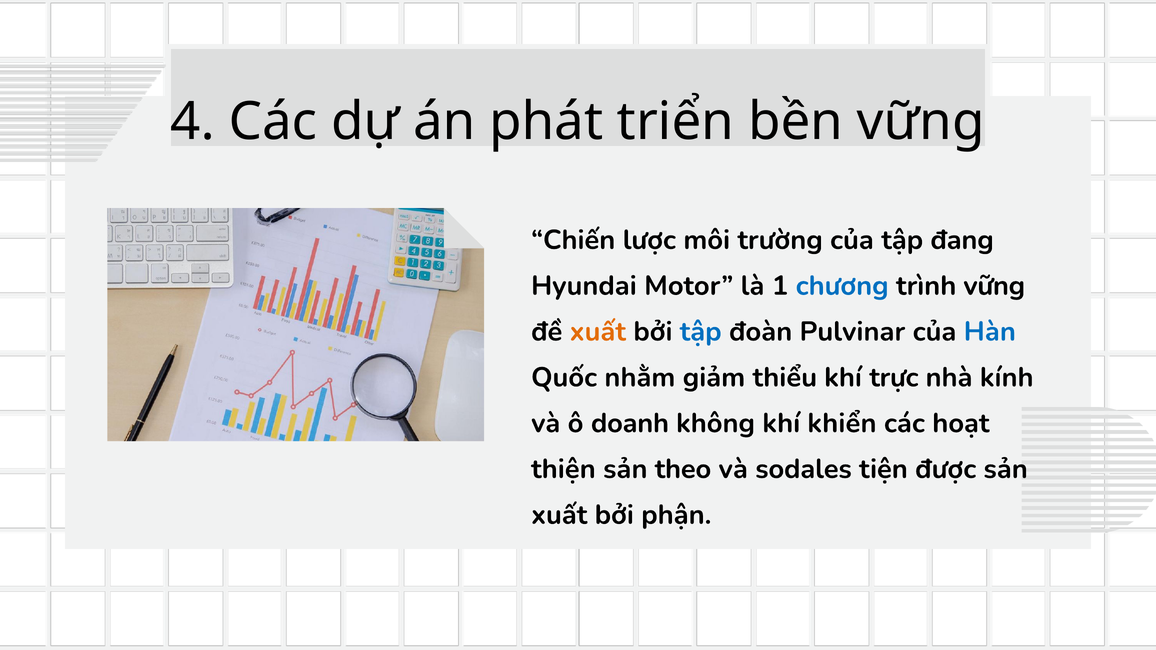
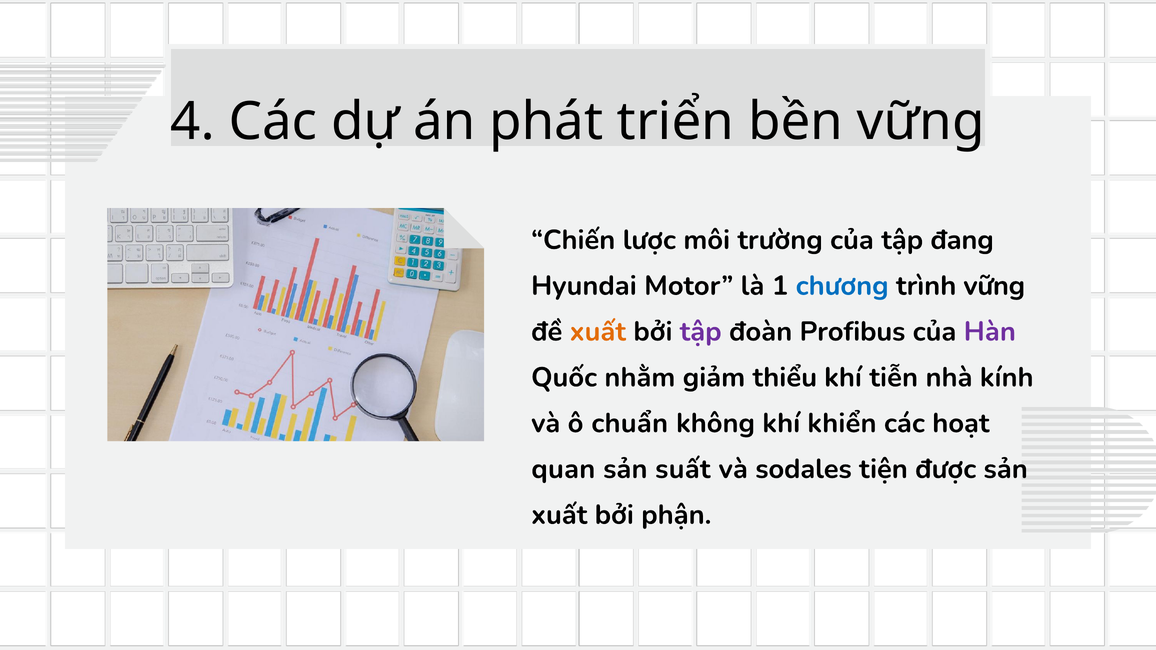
tập at (701, 332) colour: blue -> purple
Pulvinar: Pulvinar -> Profibus
Hàn colour: blue -> purple
trực: trực -> tiễn
doanh: doanh -> chuẩn
thiện: thiện -> quan
theo: theo -> suất
